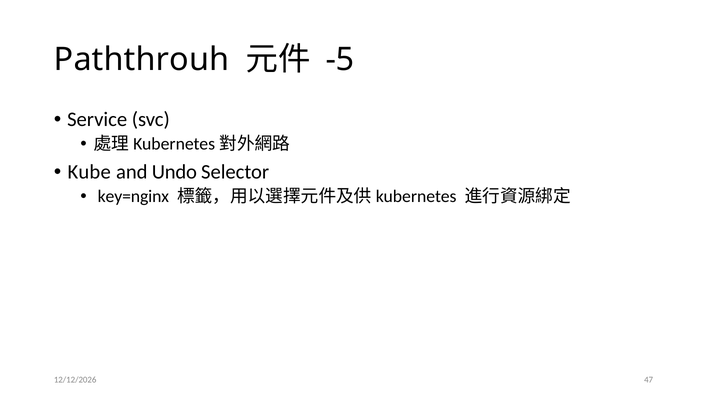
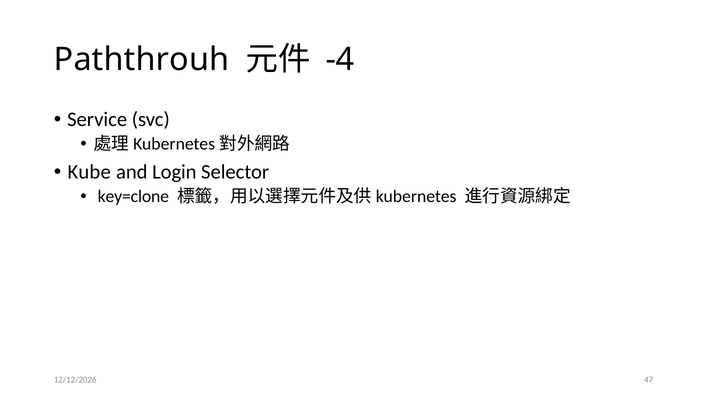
-5: -5 -> -4
Undo: Undo -> Login
key=nginx: key=nginx -> key=clone
